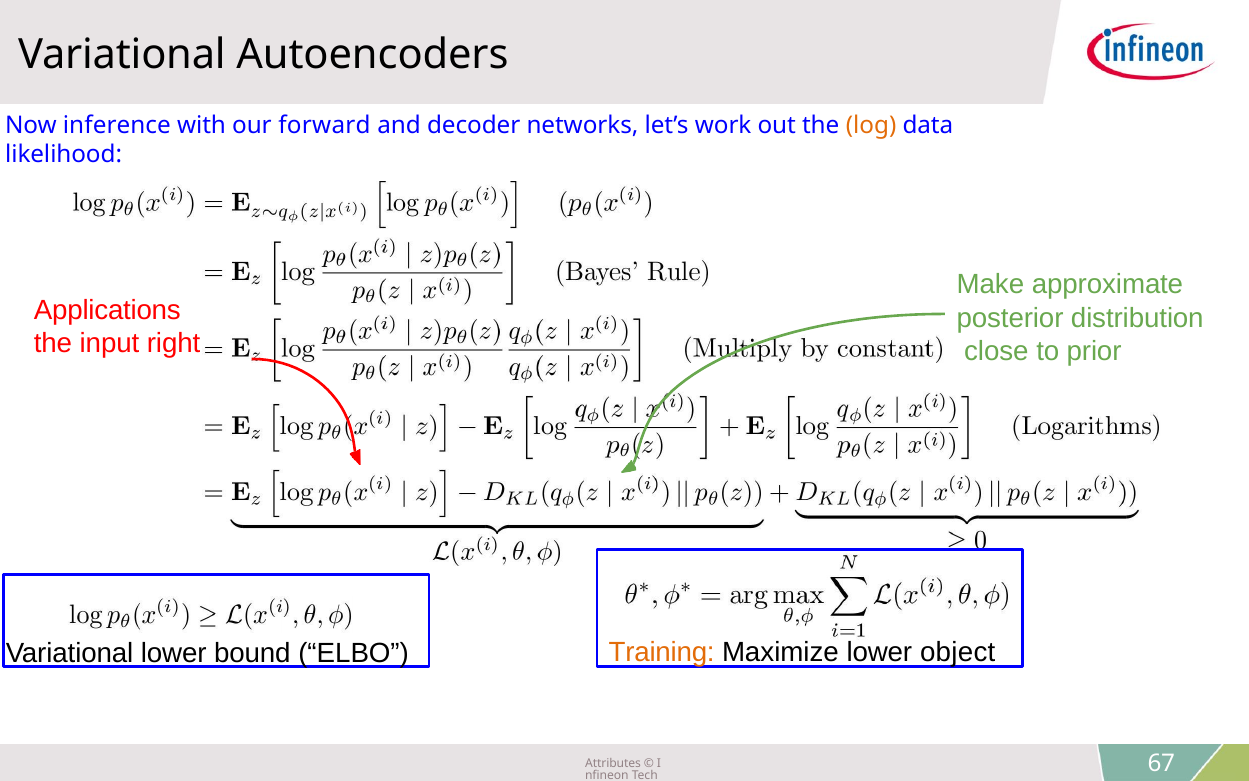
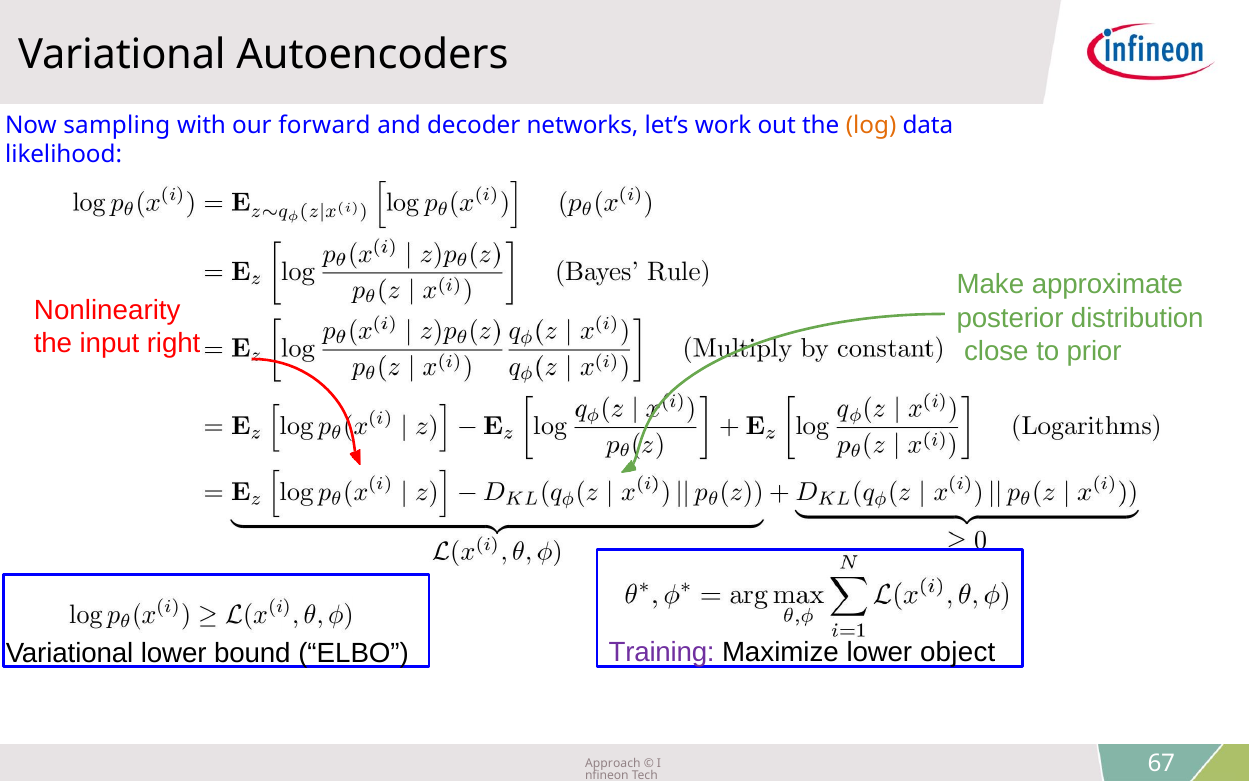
inference: inference -> sampling
Applications: Applications -> Nonlinearity
Training colour: orange -> purple
Attributes: Attributes -> Approach
